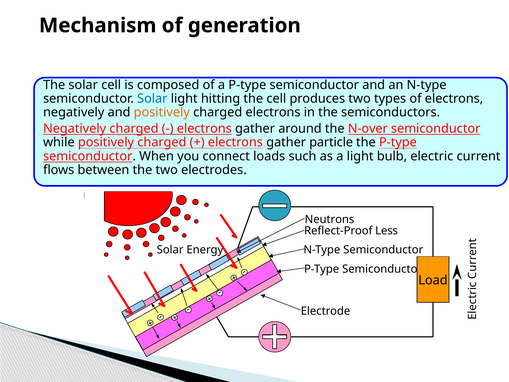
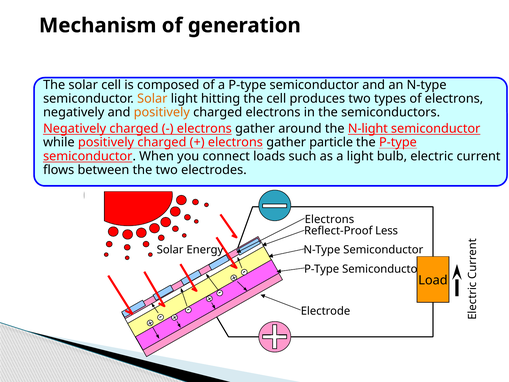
Solar at (152, 99) colour: blue -> orange
N-over: N-over -> N-light
Neutrons at (330, 219): Neutrons -> Electrons
